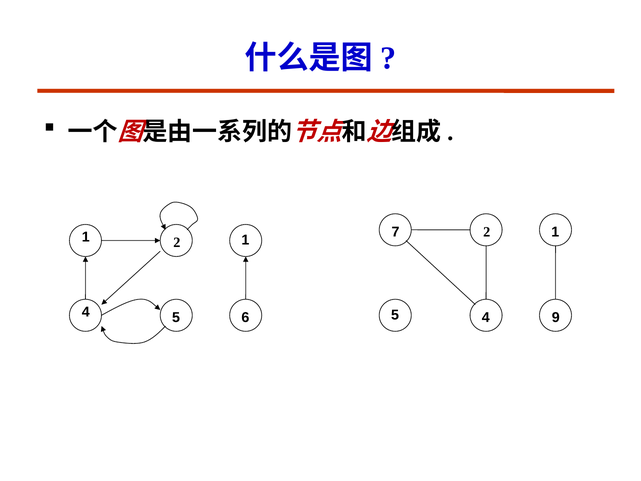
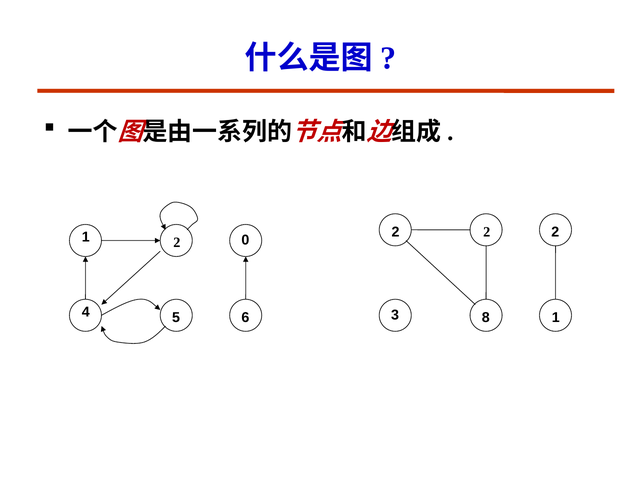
1 at (555, 232): 1 -> 2
7 at (396, 232): 7 -> 2
1 at (245, 240): 1 -> 0
4 5: 5 -> 3
5 4: 4 -> 8
6 9: 9 -> 1
